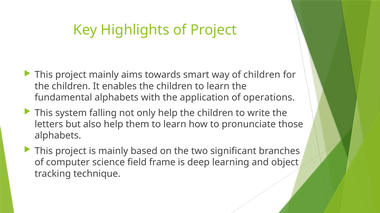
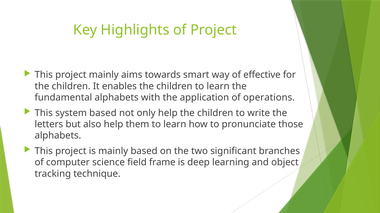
of children: children -> effective
system falling: falling -> based
